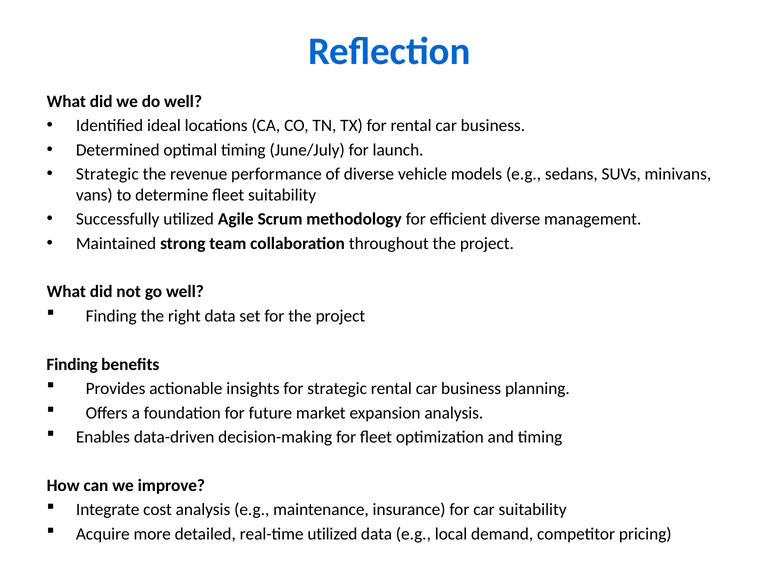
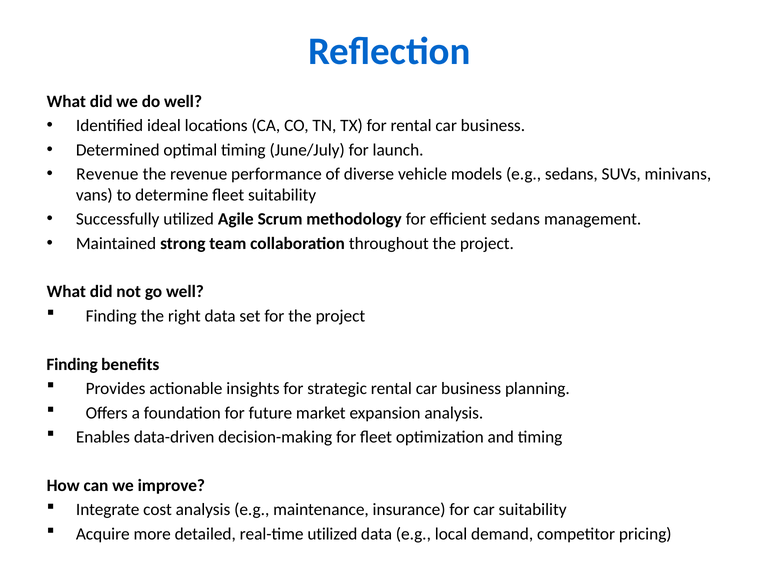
Strategic at (107, 174): Strategic -> Revenue
efficient diverse: diverse -> sedans
